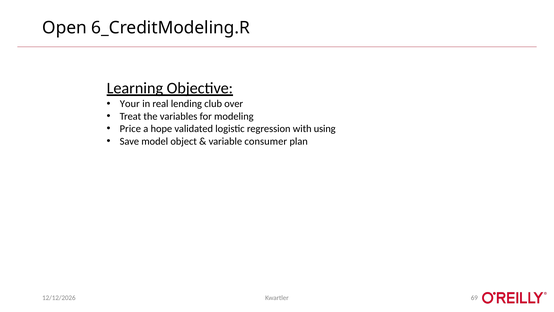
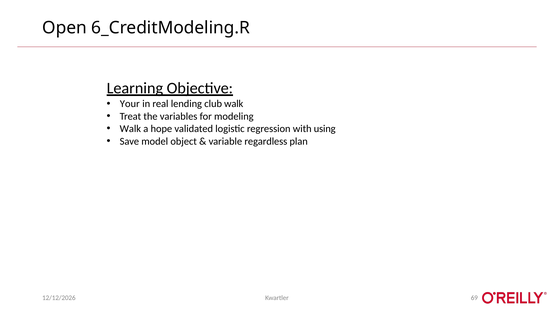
club over: over -> walk
Price at (130, 129): Price -> Walk
consumer: consumer -> regardless
